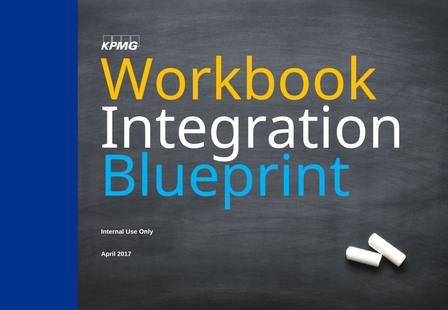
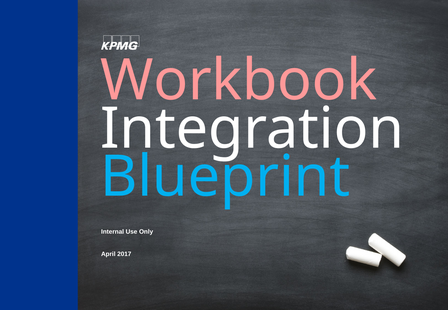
Workbook colour: yellow -> pink
